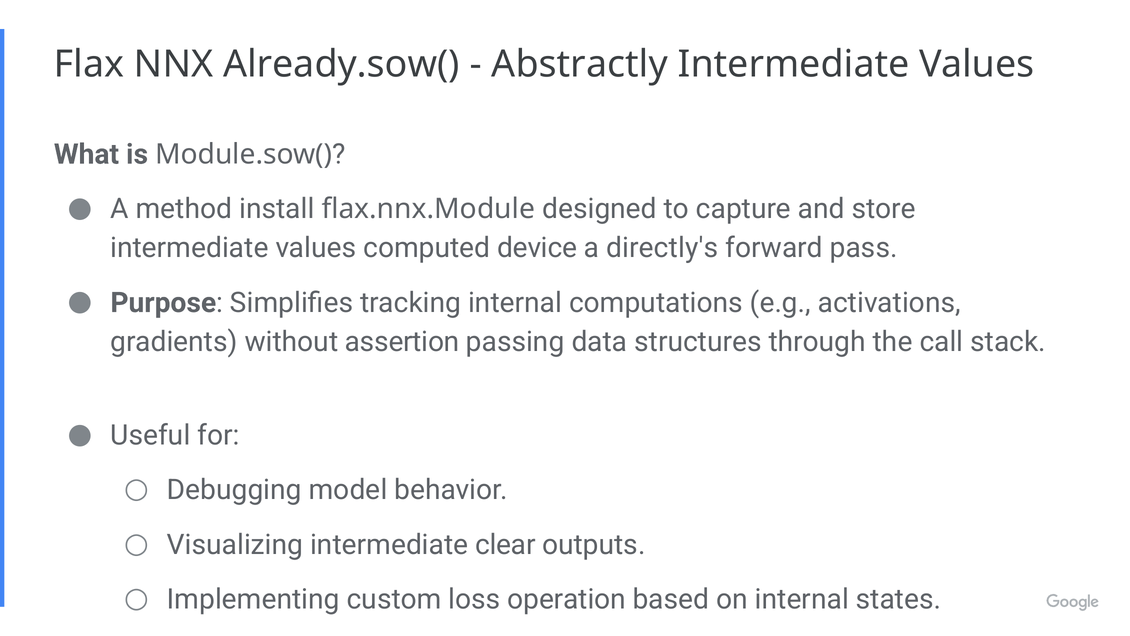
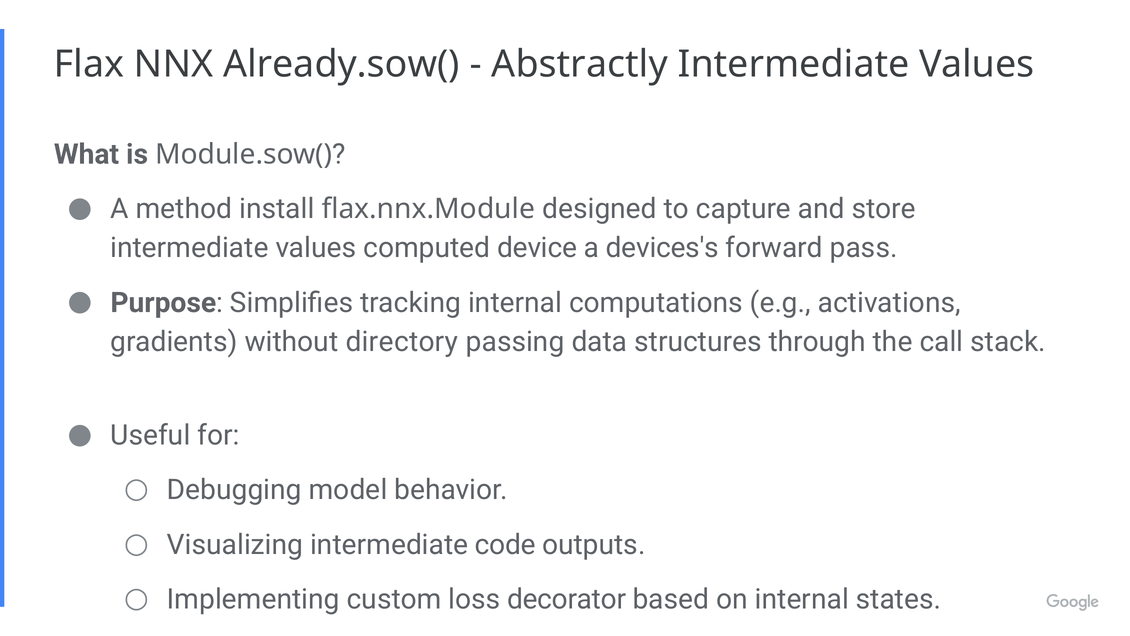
directly's: directly's -> devices's
assertion: assertion -> directory
clear: clear -> code
operation: operation -> decorator
